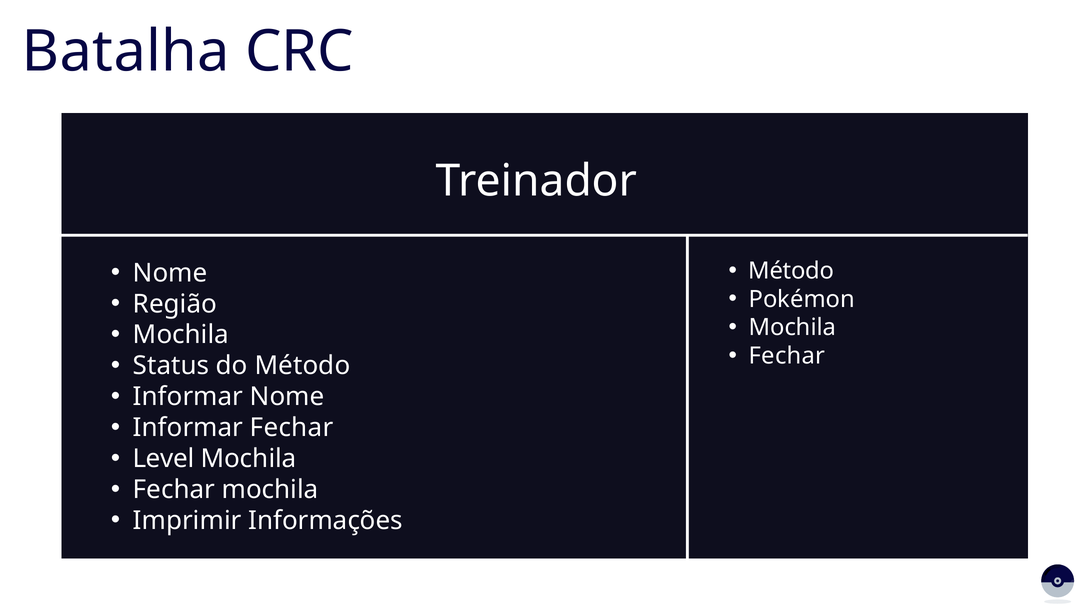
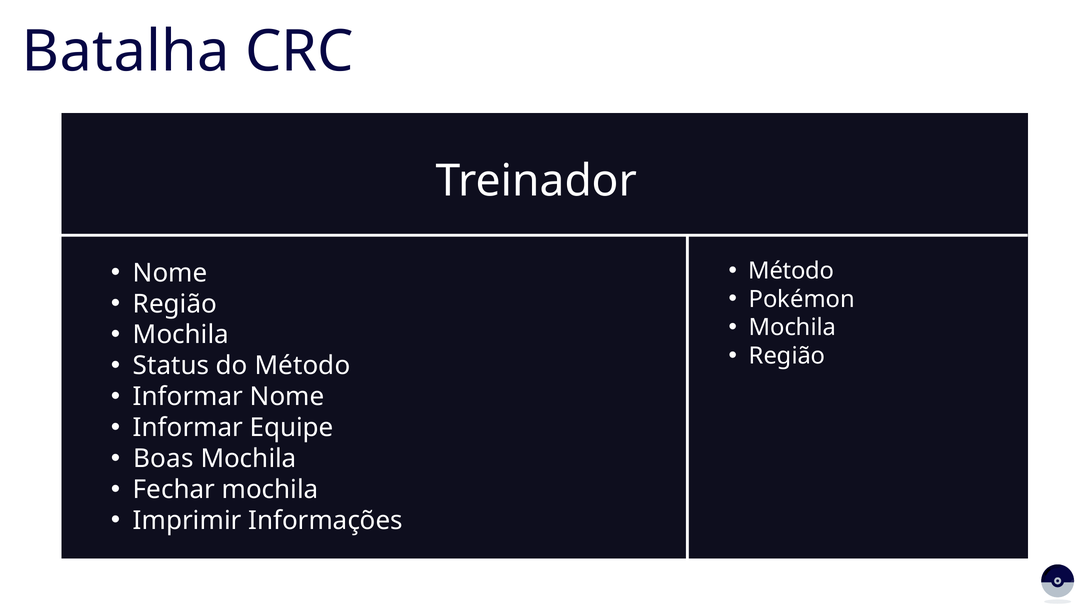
Fechar at (787, 356): Fechar -> Região
Informar Fechar: Fechar -> Equipe
Level: Level -> Boas
